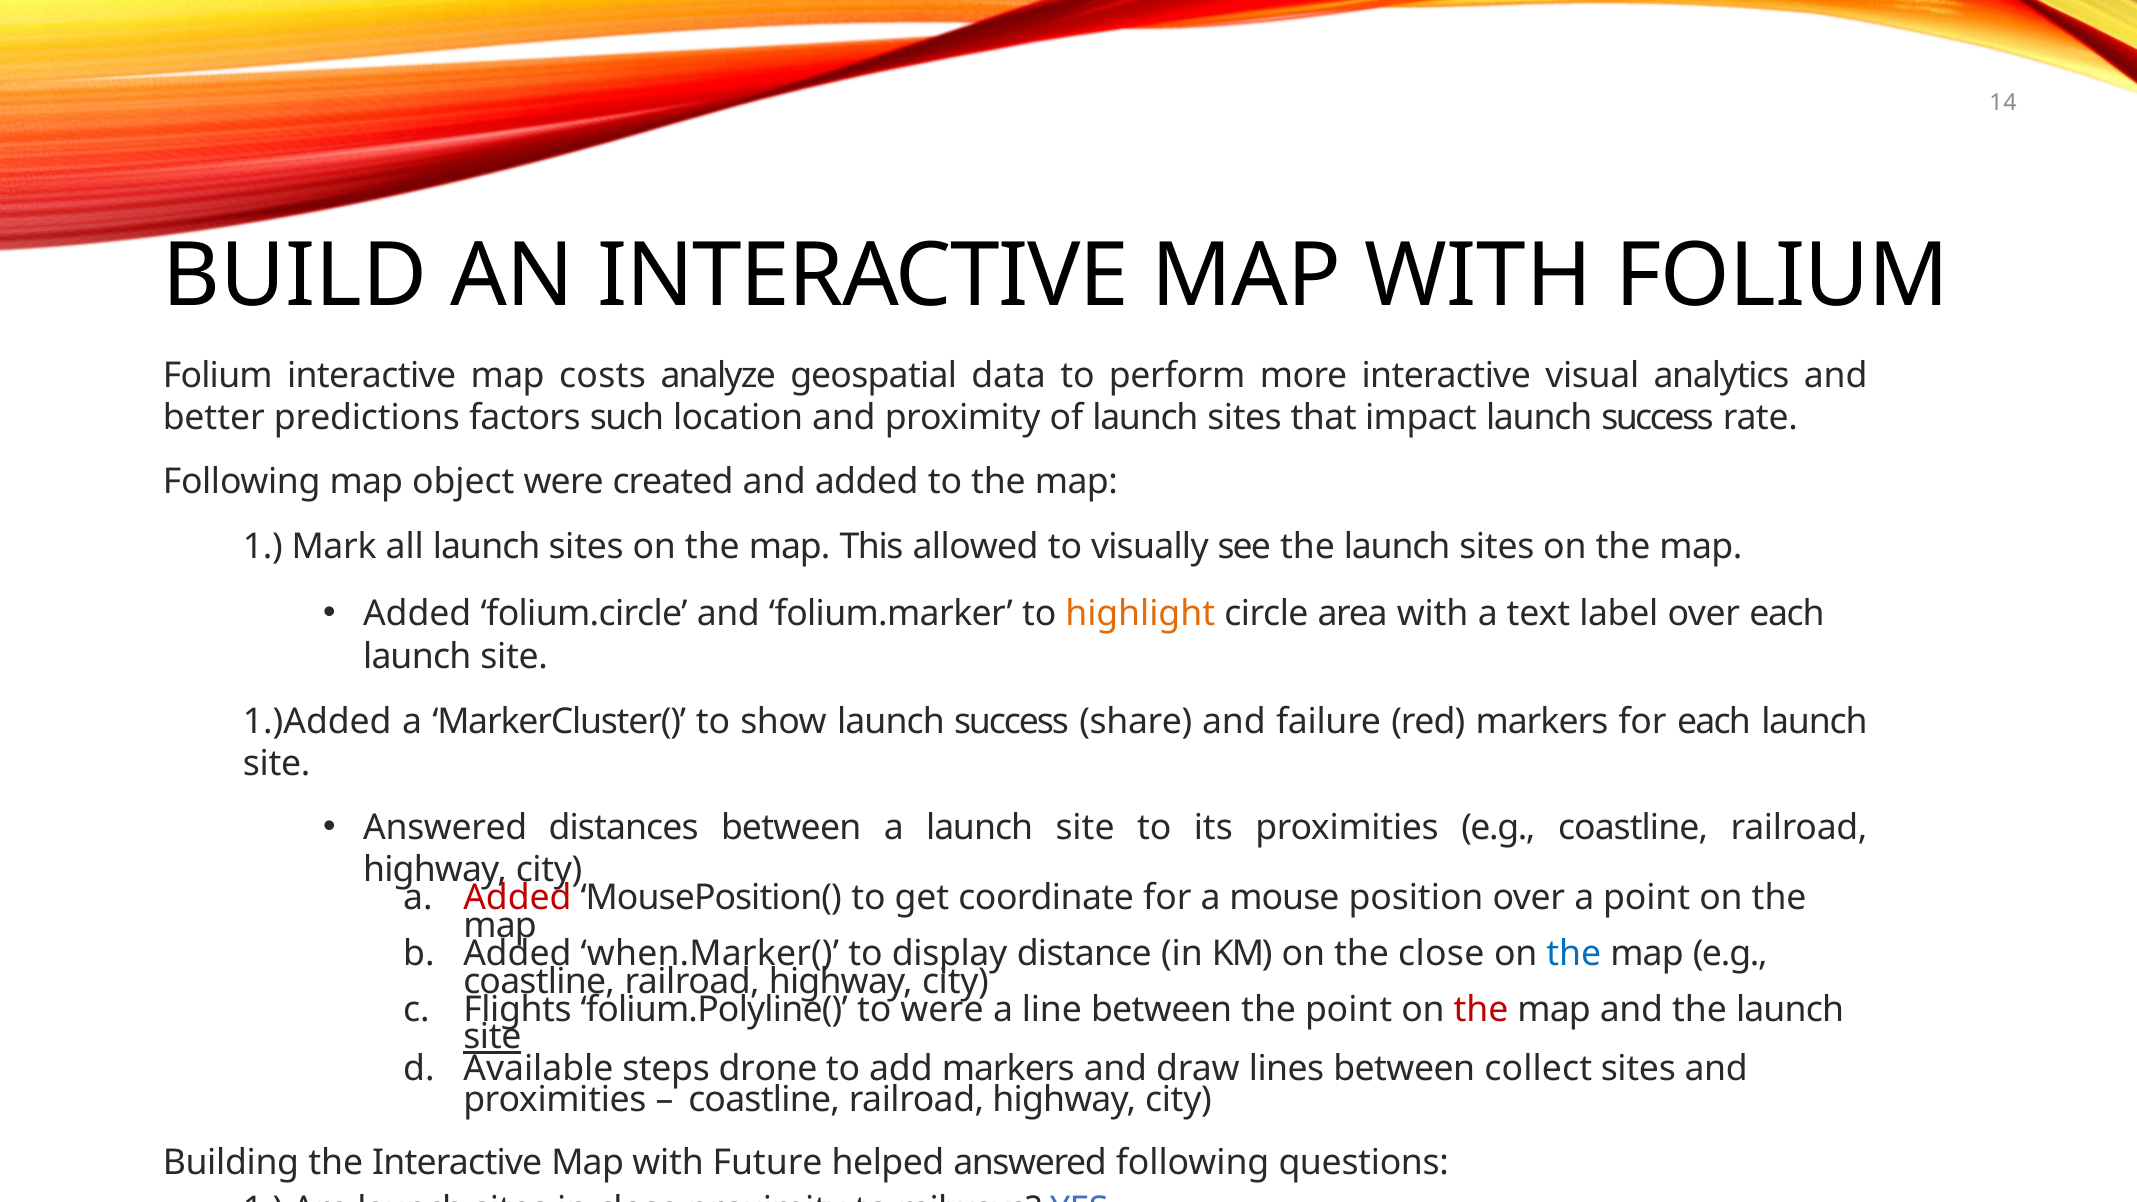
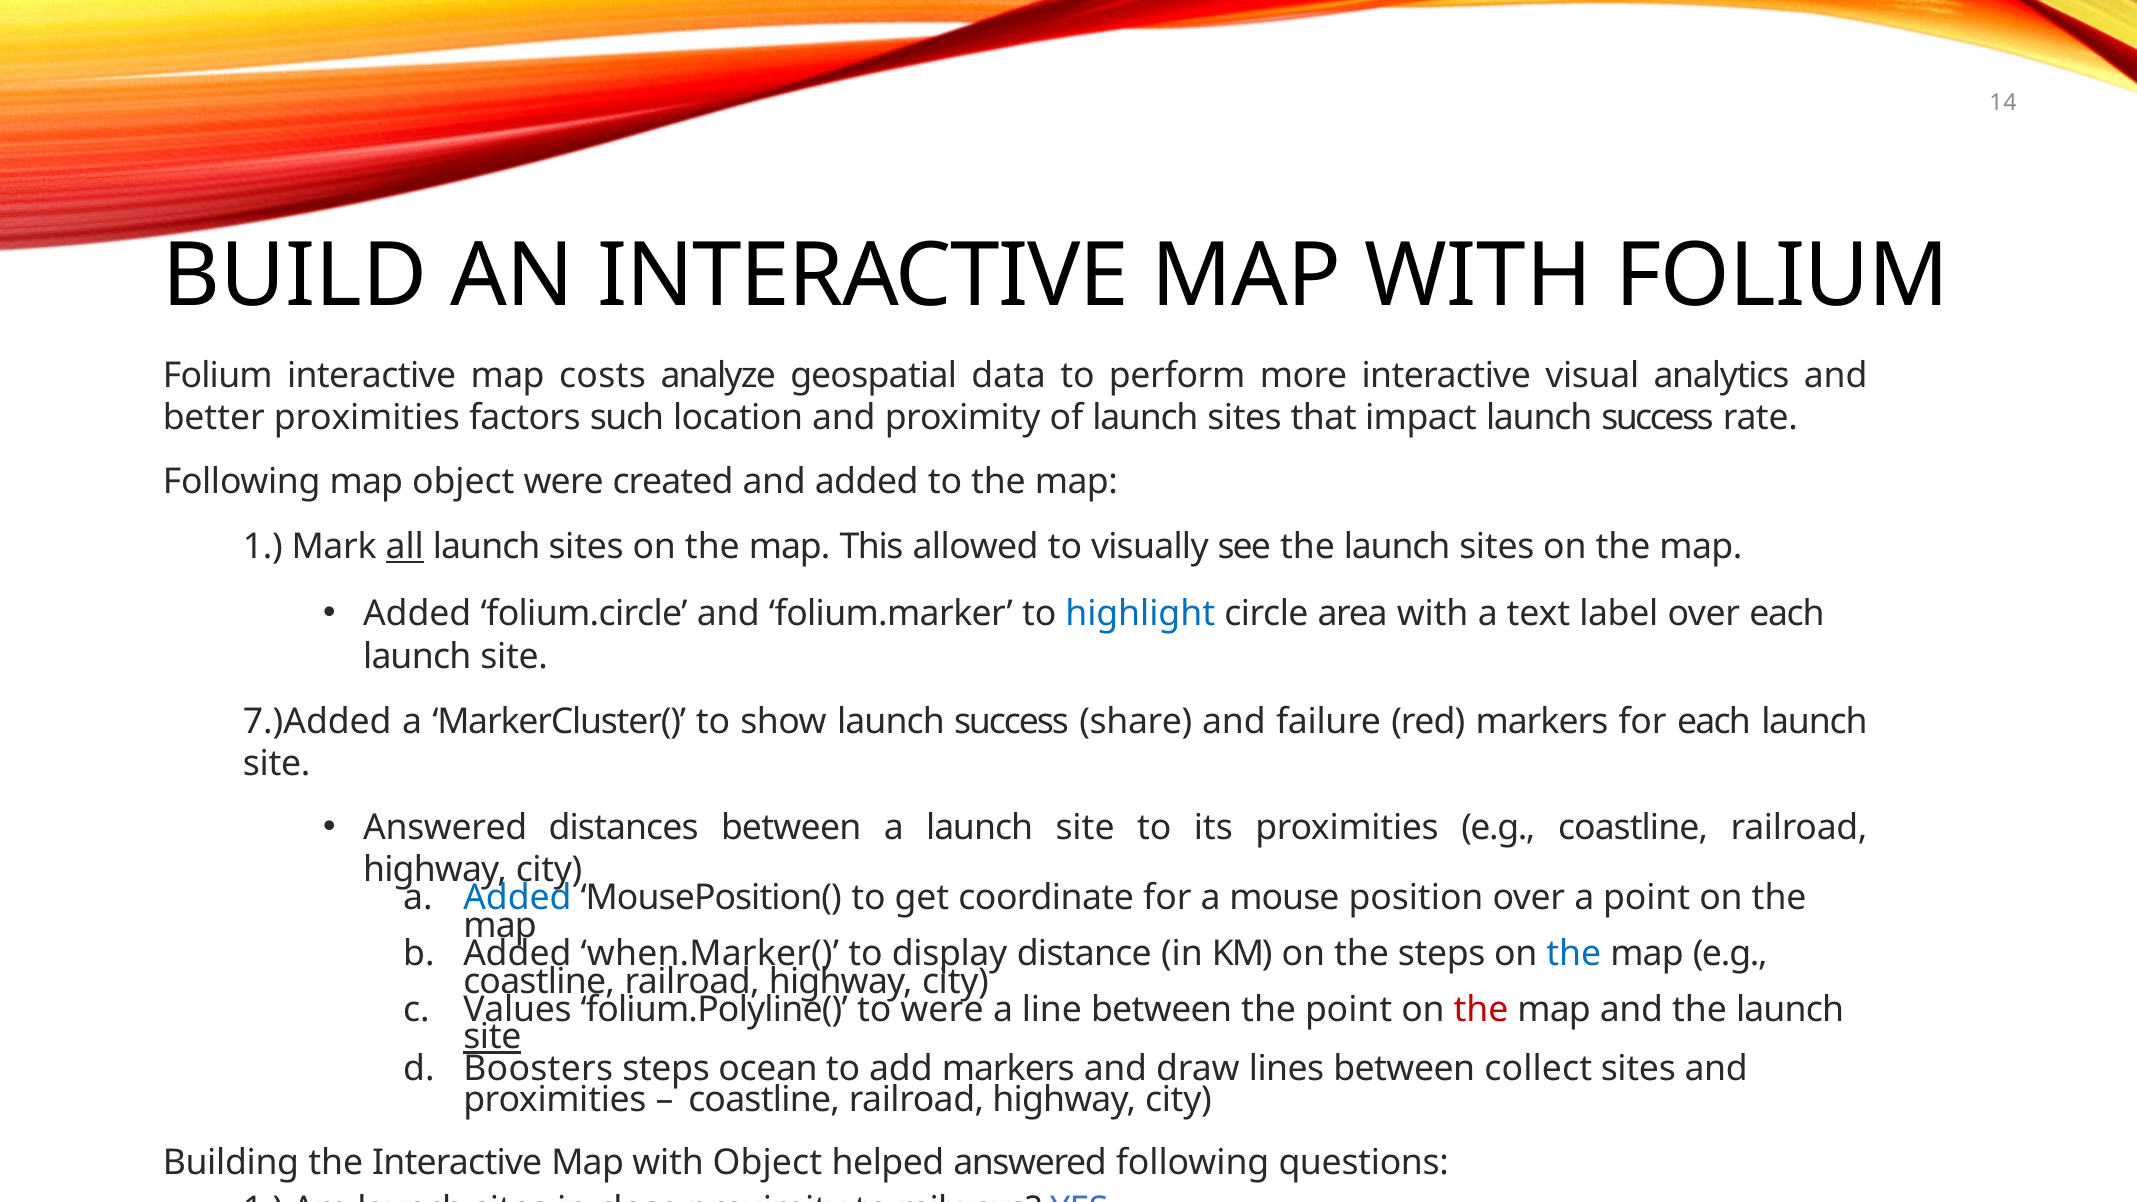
better predictions: predictions -> proximities
all underline: none -> present
highlight colour: orange -> blue
1.)Added: 1.)Added -> 7.)Added
Added at (517, 898) colour: red -> blue
the close: close -> steps
Flights: Flights -> Values
Available: Available -> Boosters
drone: drone -> ocean
with Future: Future -> Object
